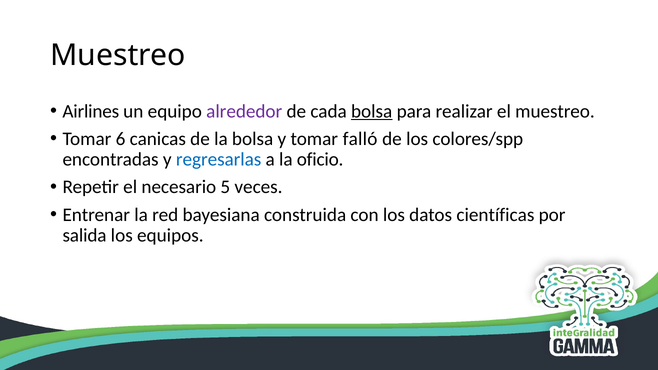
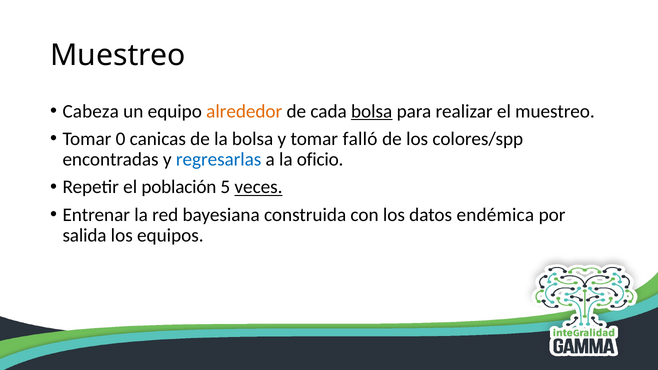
Airlines: Airlines -> Cabeza
alrededor colour: purple -> orange
6: 6 -> 0
necesario: necesario -> población
veces underline: none -> present
científicas: científicas -> endémica
